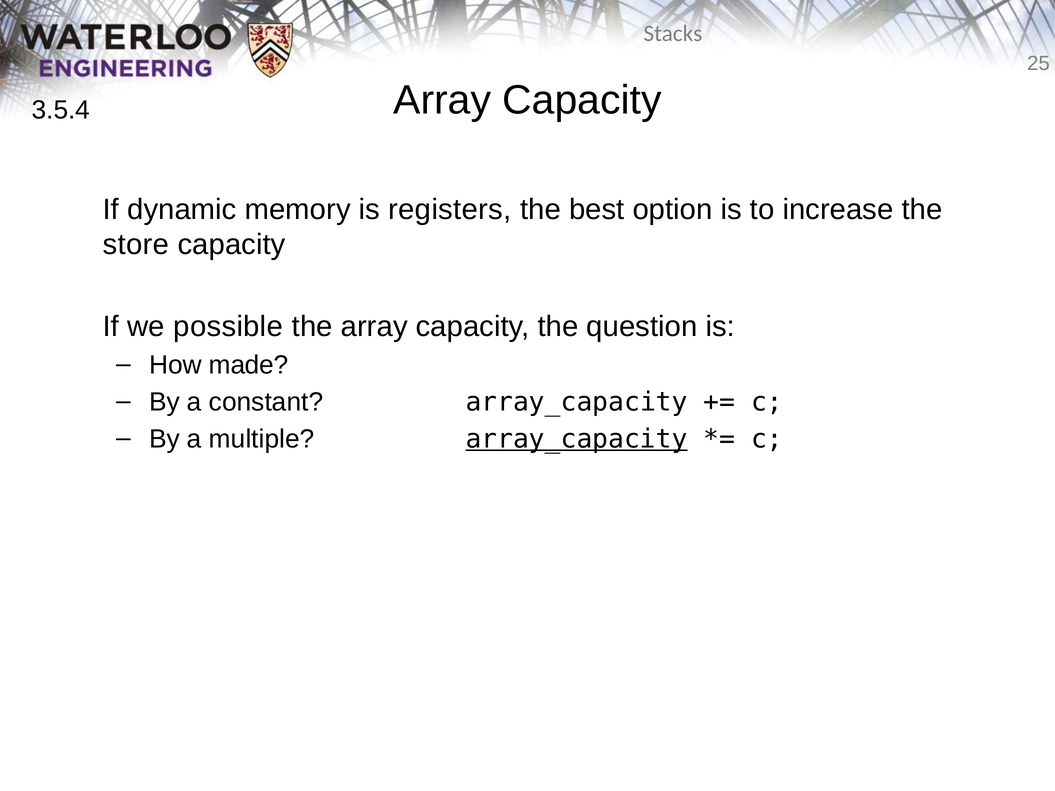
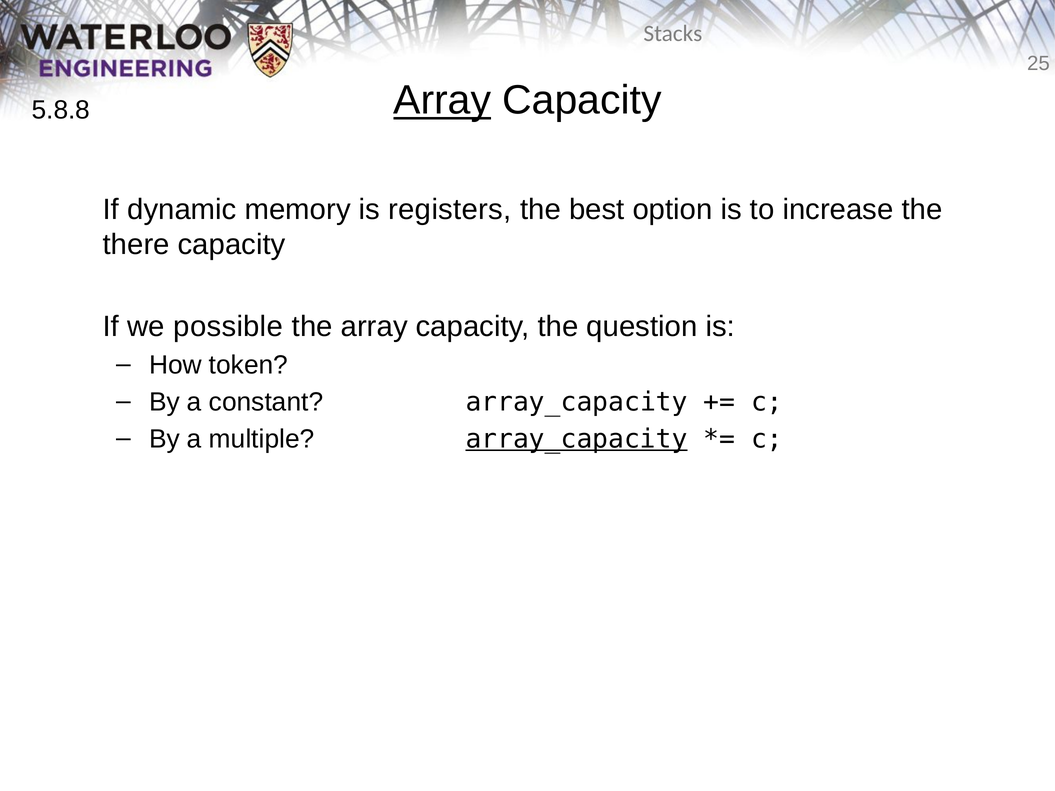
Array at (442, 100) underline: none -> present
3.5.4: 3.5.4 -> 5.8.8
store: store -> there
made: made -> token
